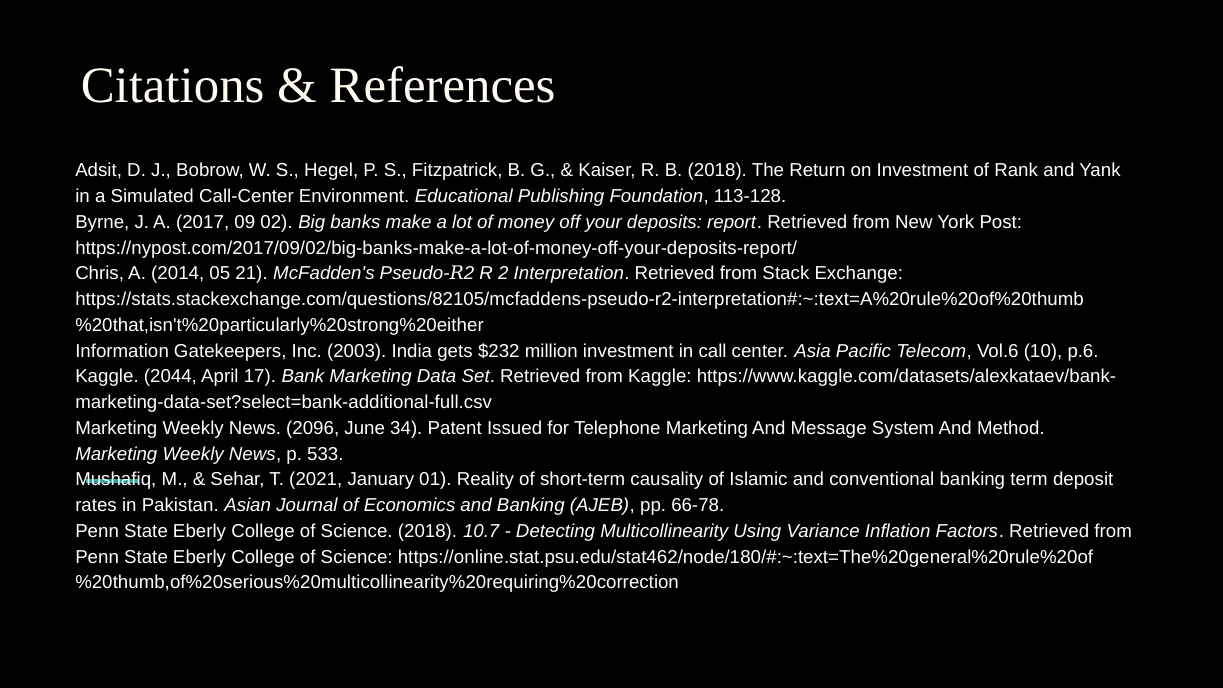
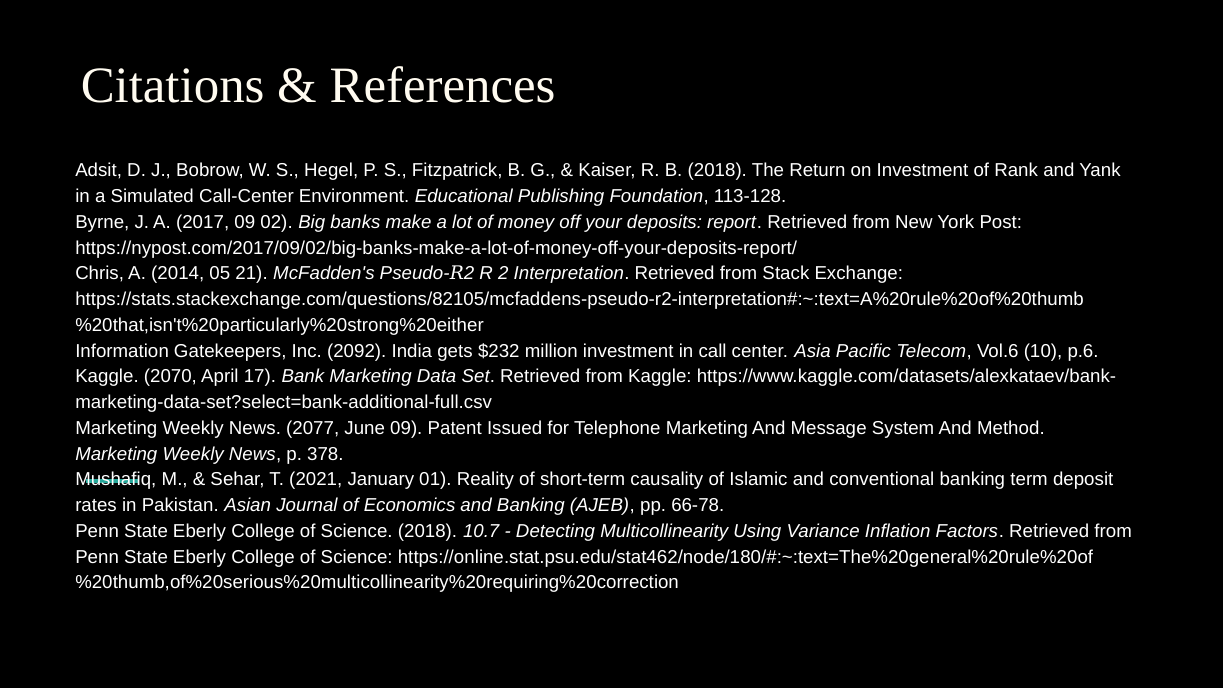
2003: 2003 -> 2092
2044: 2044 -> 2070
2096: 2096 -> 2077
June 34: 34 -> 09
533: 533 -> 378
